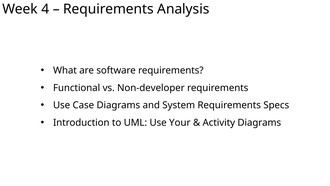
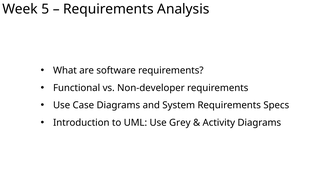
4: 4 -> 5
Your: Your -> Grey
